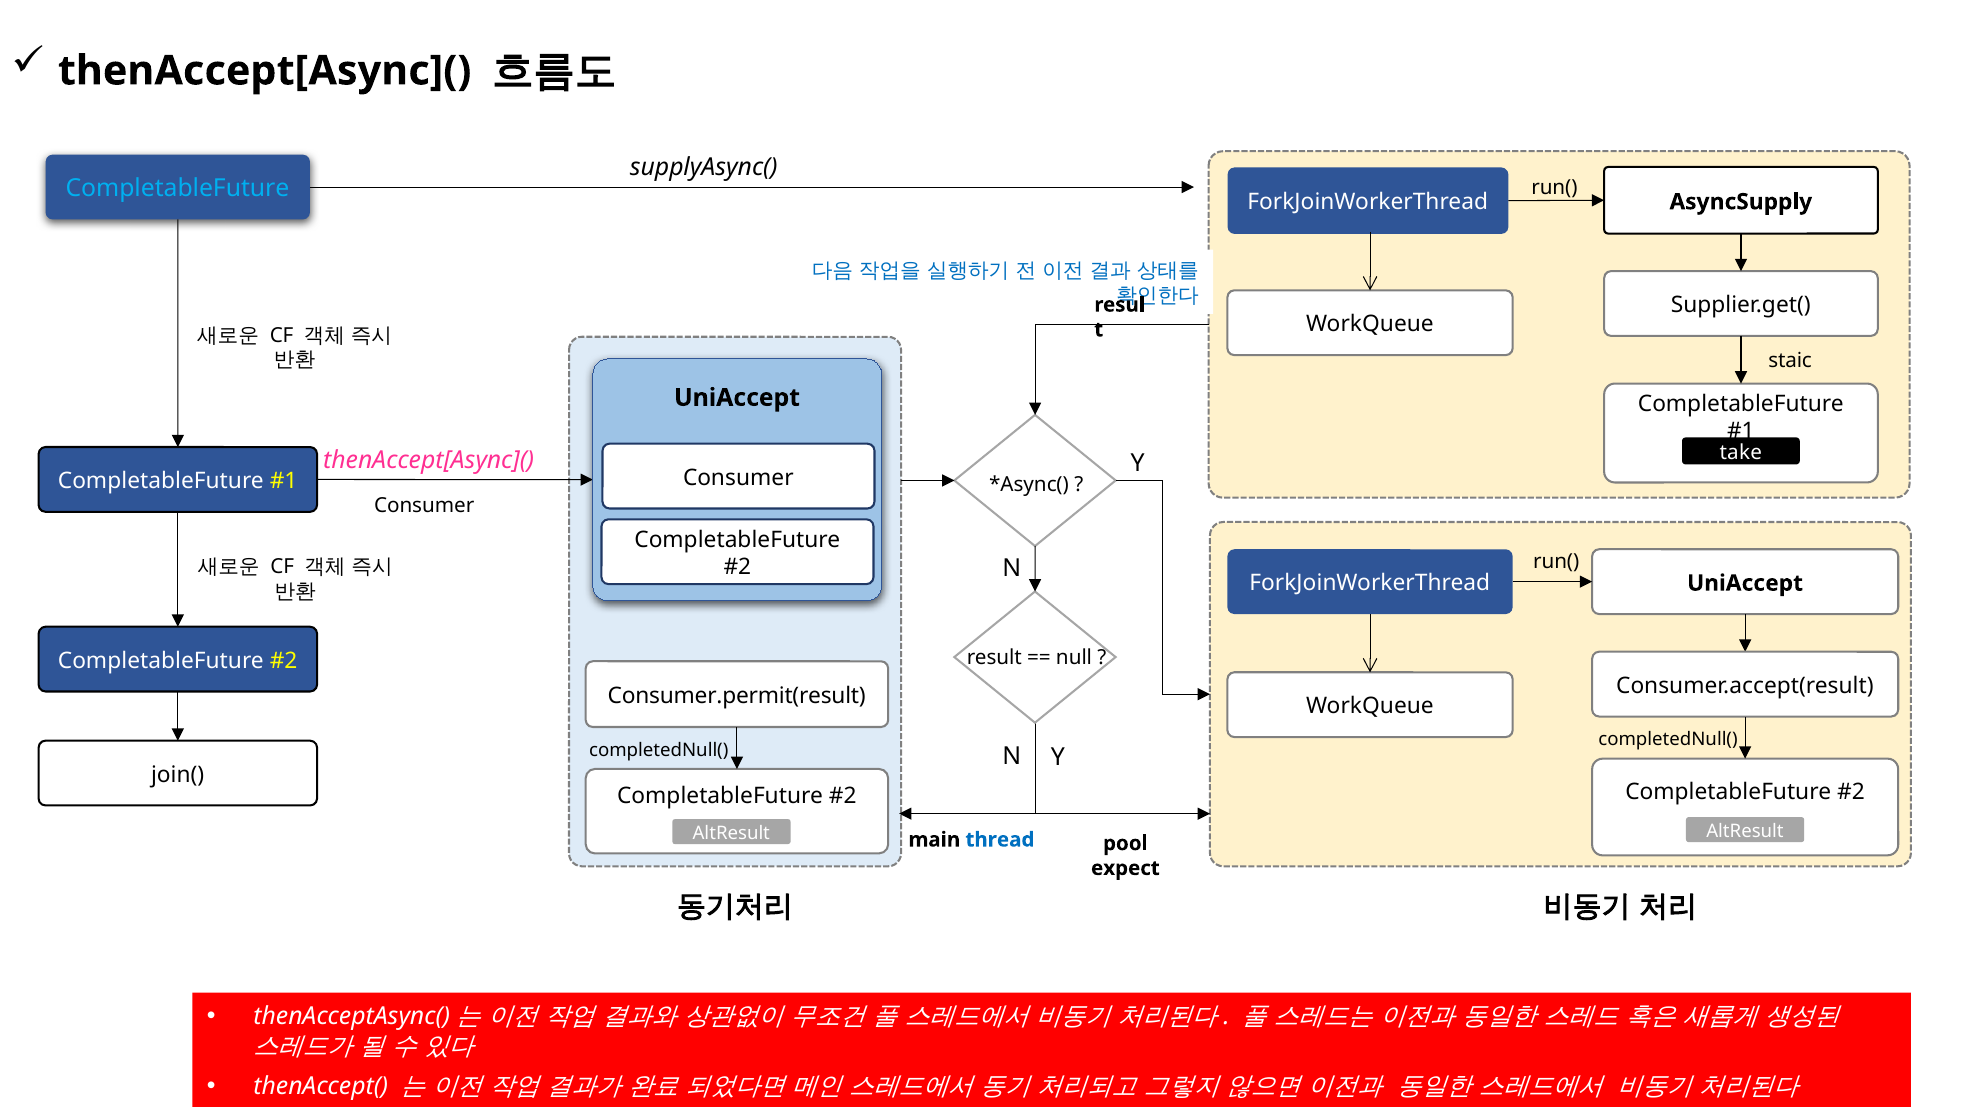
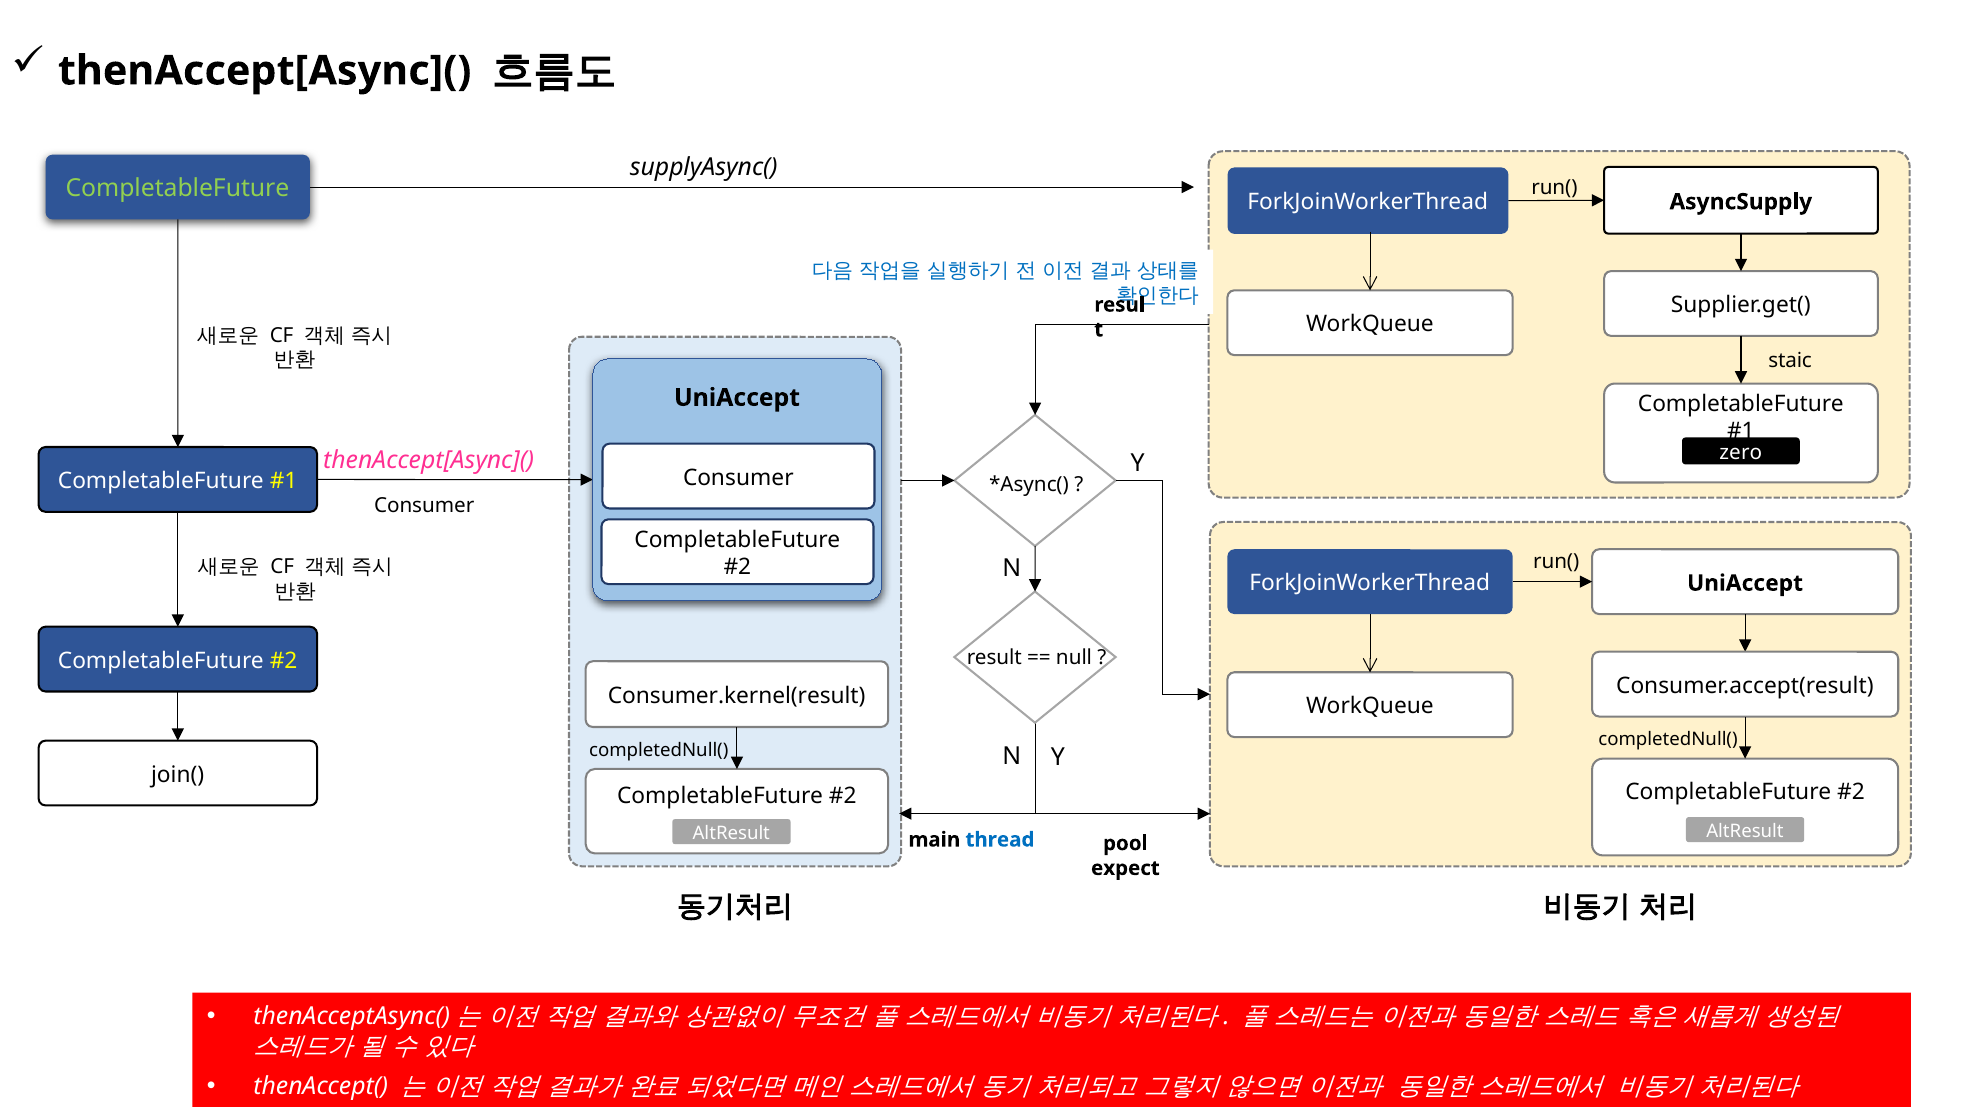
CompletableFuture at (177, 189) colour: light blue -> light green
take: take -> zero
Consumer.permit(result: Consumer.permit(result -> Consumer.kernel(result
